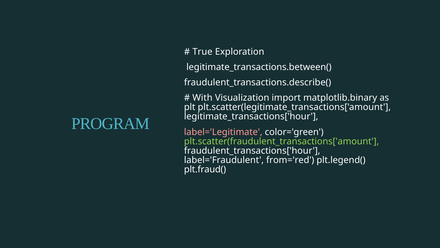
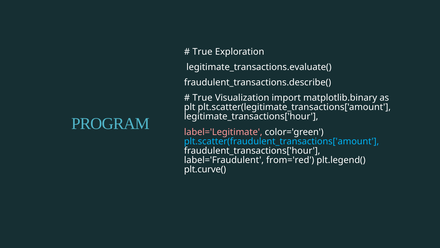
legitimate_transactions.between(: legitimate_transactions.between( -> legitimate_transactions.evaluate(
With at (202, 98): With -> True
plt.scatter(fraudulent_transactions['amount colour: light green -> light blue
plt.fraud(: plt.fraud( -> plt.curve(
